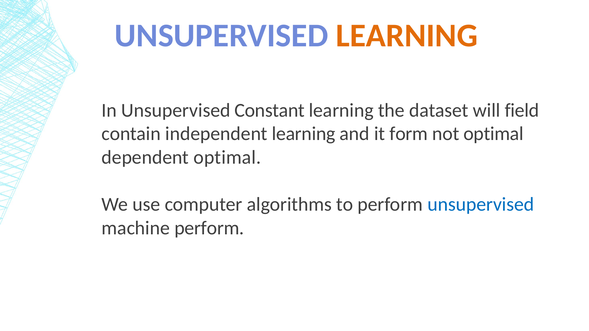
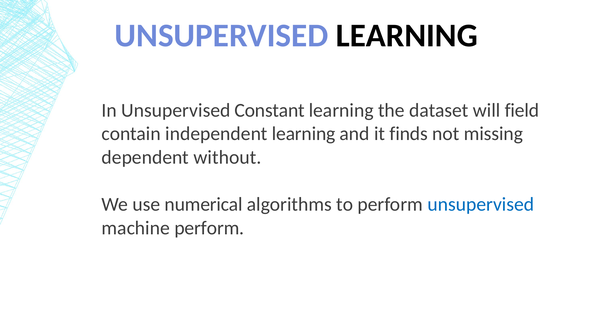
LEARNING at (407, 36) colour: orange -> black
form: form -> finds
not optimal: optimal -> missing
dependent optimal: optimal -> without
computer: computer -> numerical
